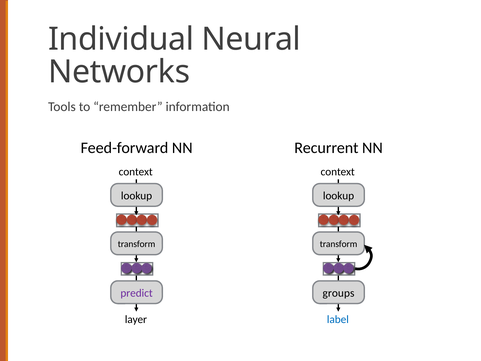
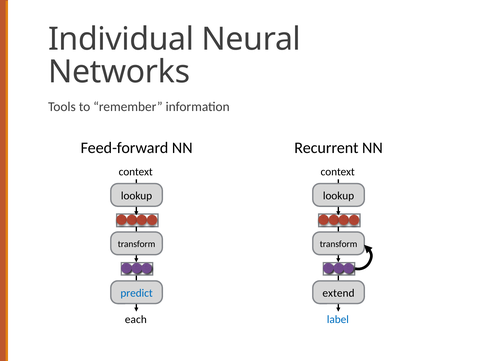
predict colour: purple -> blue
groups: groups -> extend
layer: layer -> each
